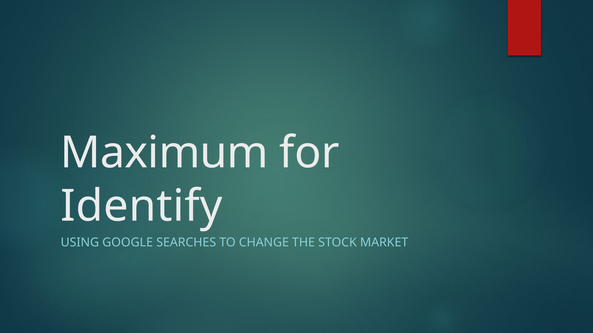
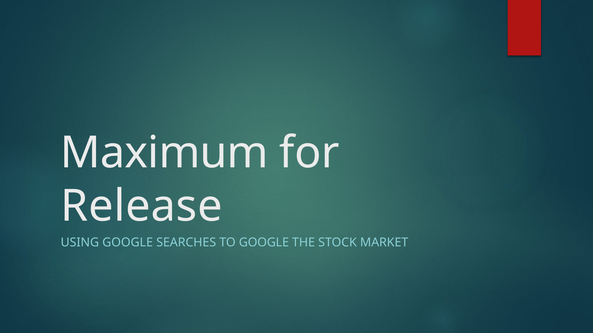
Identify: Identify -> Release
TO CHANGE: CHANGE -> GOOGLE
